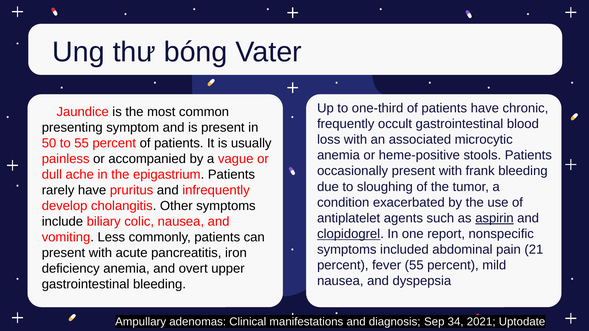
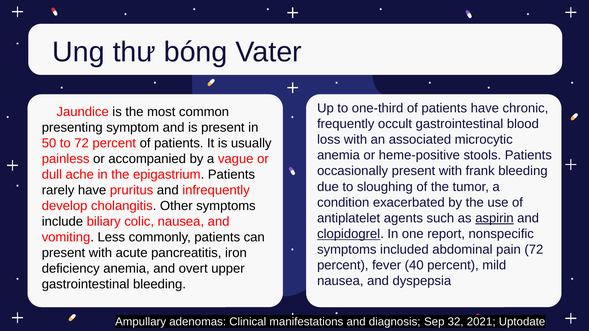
to 55: 55 -> 72
pain 21: 21 -> 72
fever 55: 55 -> 40
34: 34 -> 32
